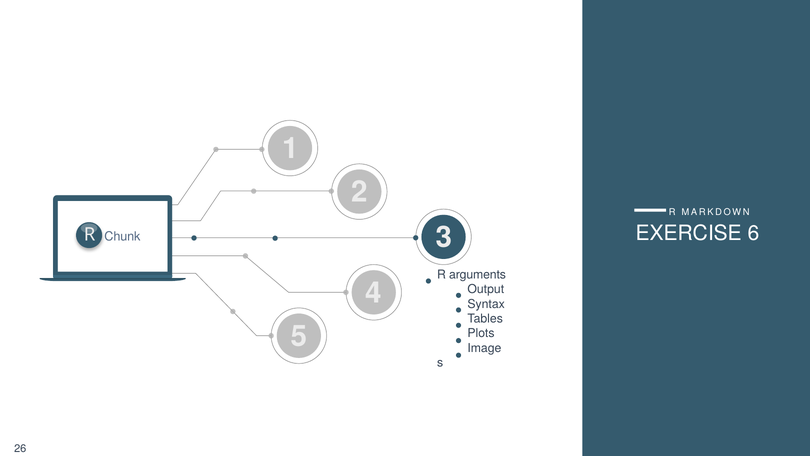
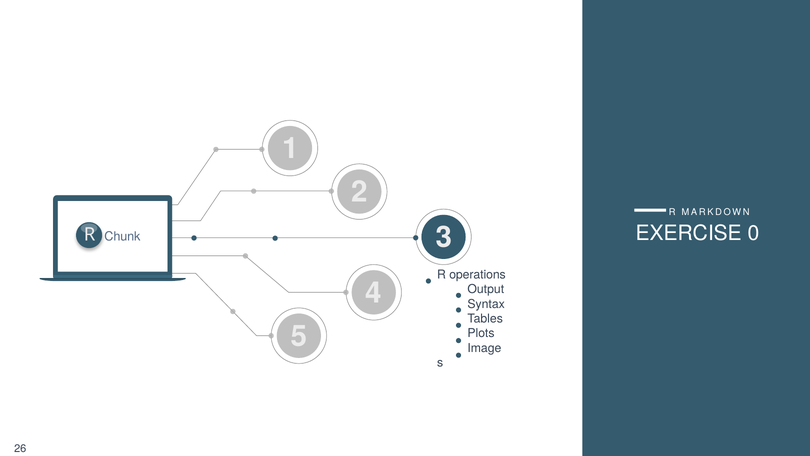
6: 6 -> 0
arguments: arguments -> operations
